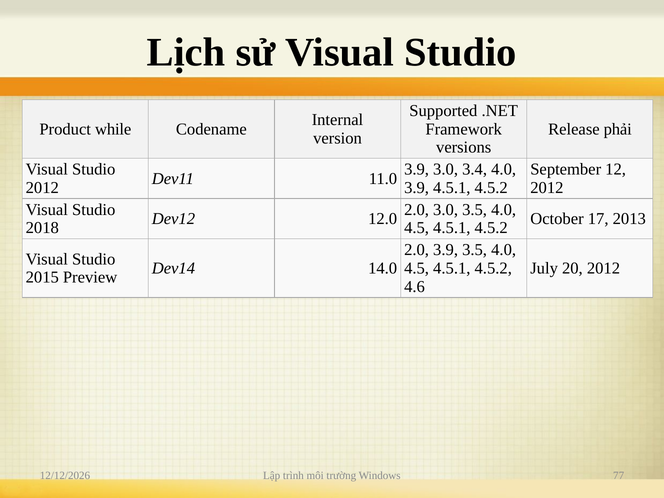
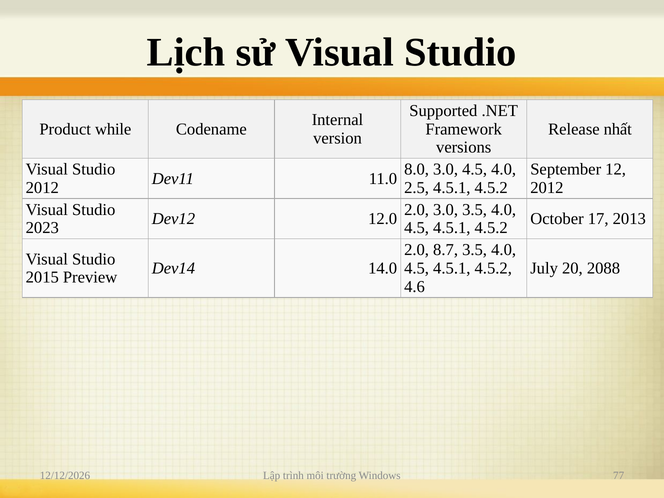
phải: phải -> nhất
3.9 at (417, 169): 3.9 -> 8.0
3.0 3.4: 3.4 -> 4.5
3.9 at (417, 188): 3.9 -> 2.5
2018: 2018 -> 2023
2.0 3.9: 3.9 -> 8.7
20 2012: 2012 -> 2088
